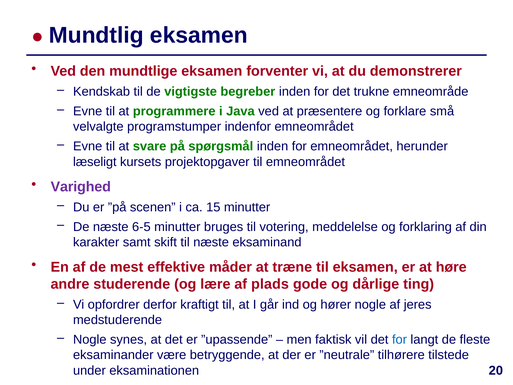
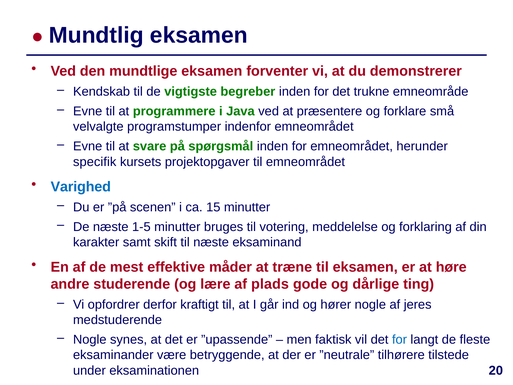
læseligt: læseligt -> specifik
Varighed colour: purple -> blue
6-5: 6-5 -> 1-5
